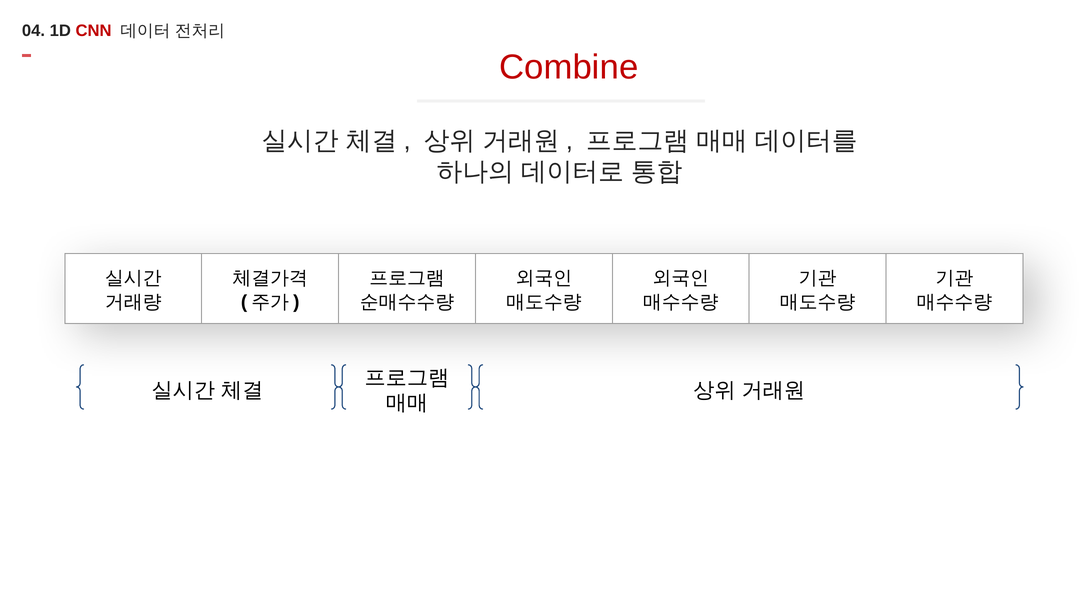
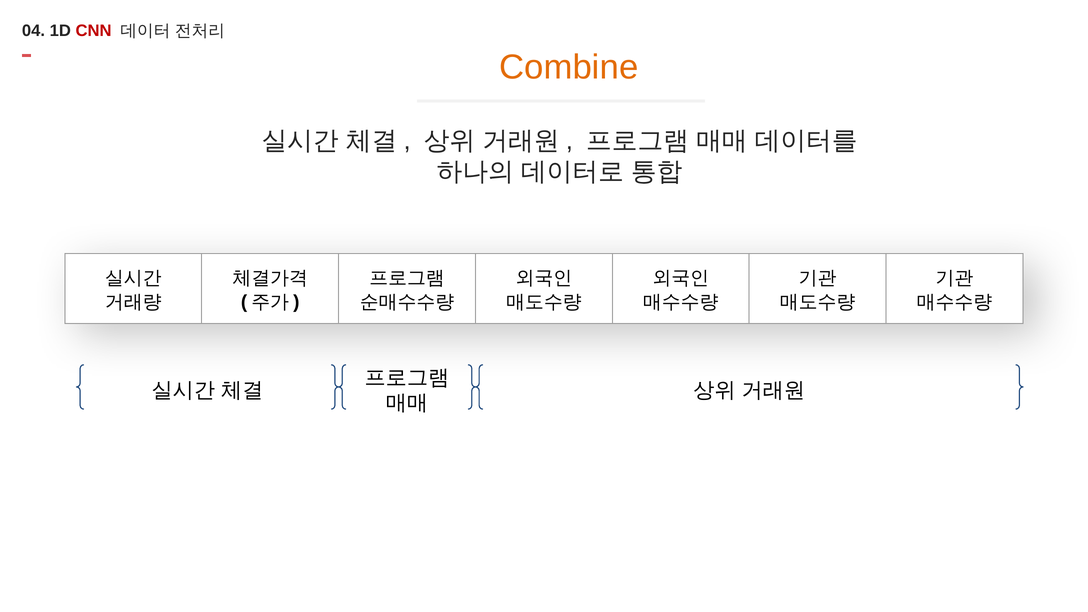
Combine colour: red -> orange
